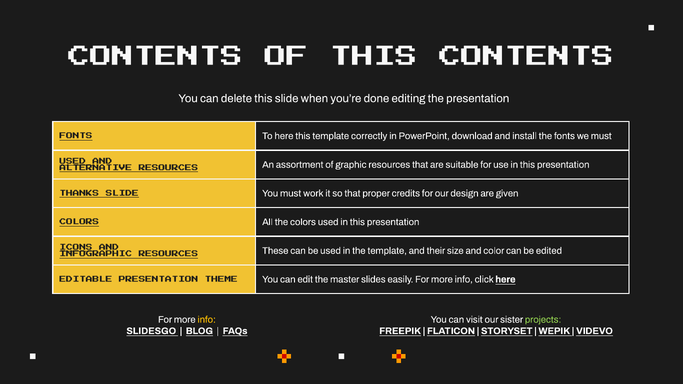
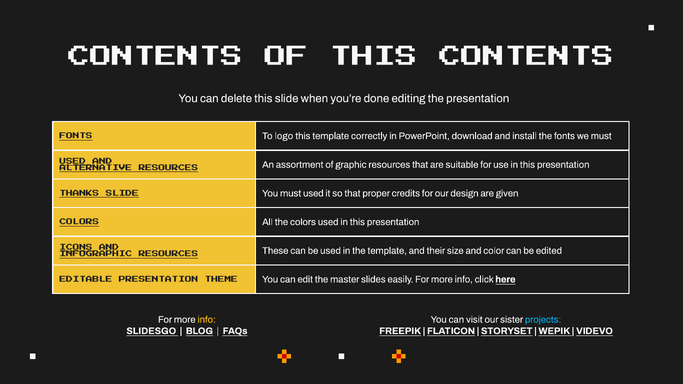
To here: here -> logo
You must work: work -> used
projects colour: light green -> light blue
